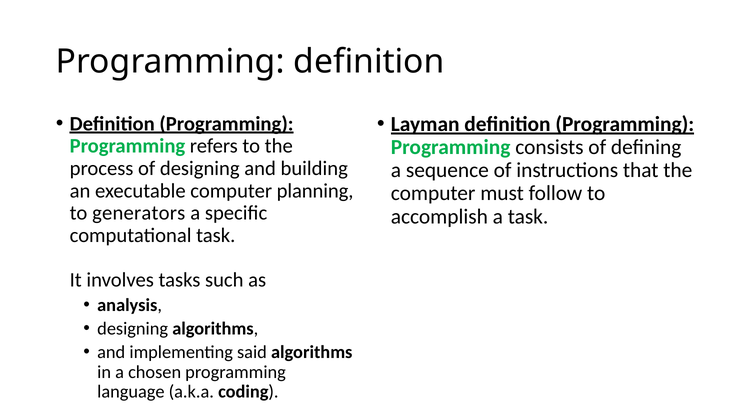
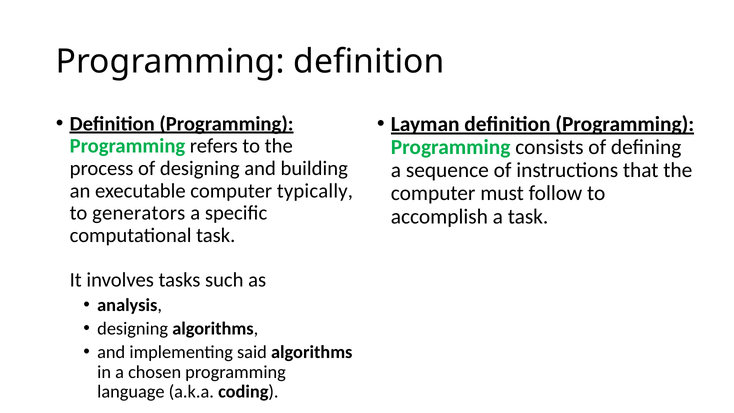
planning: planning -> typically
